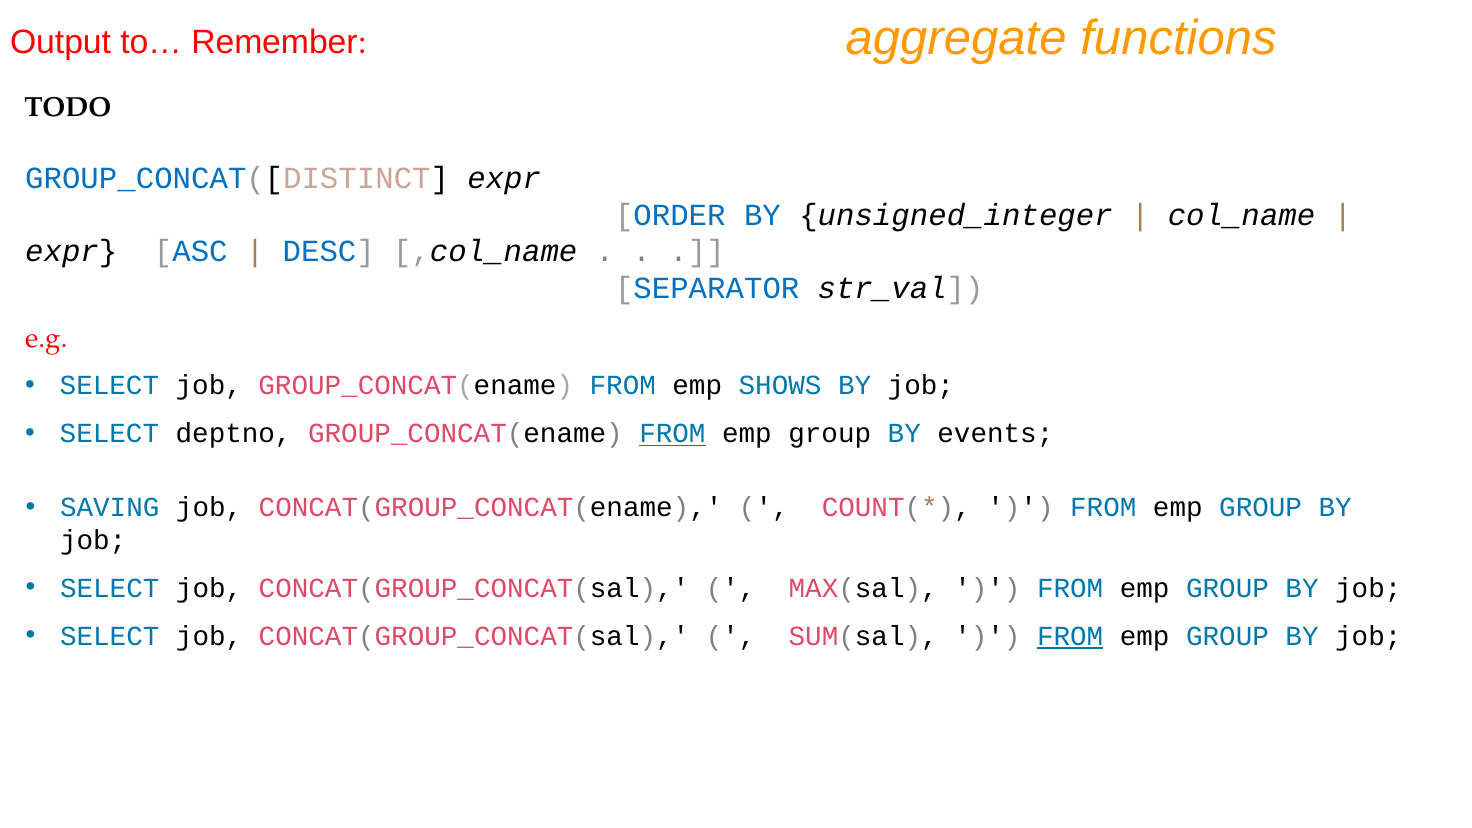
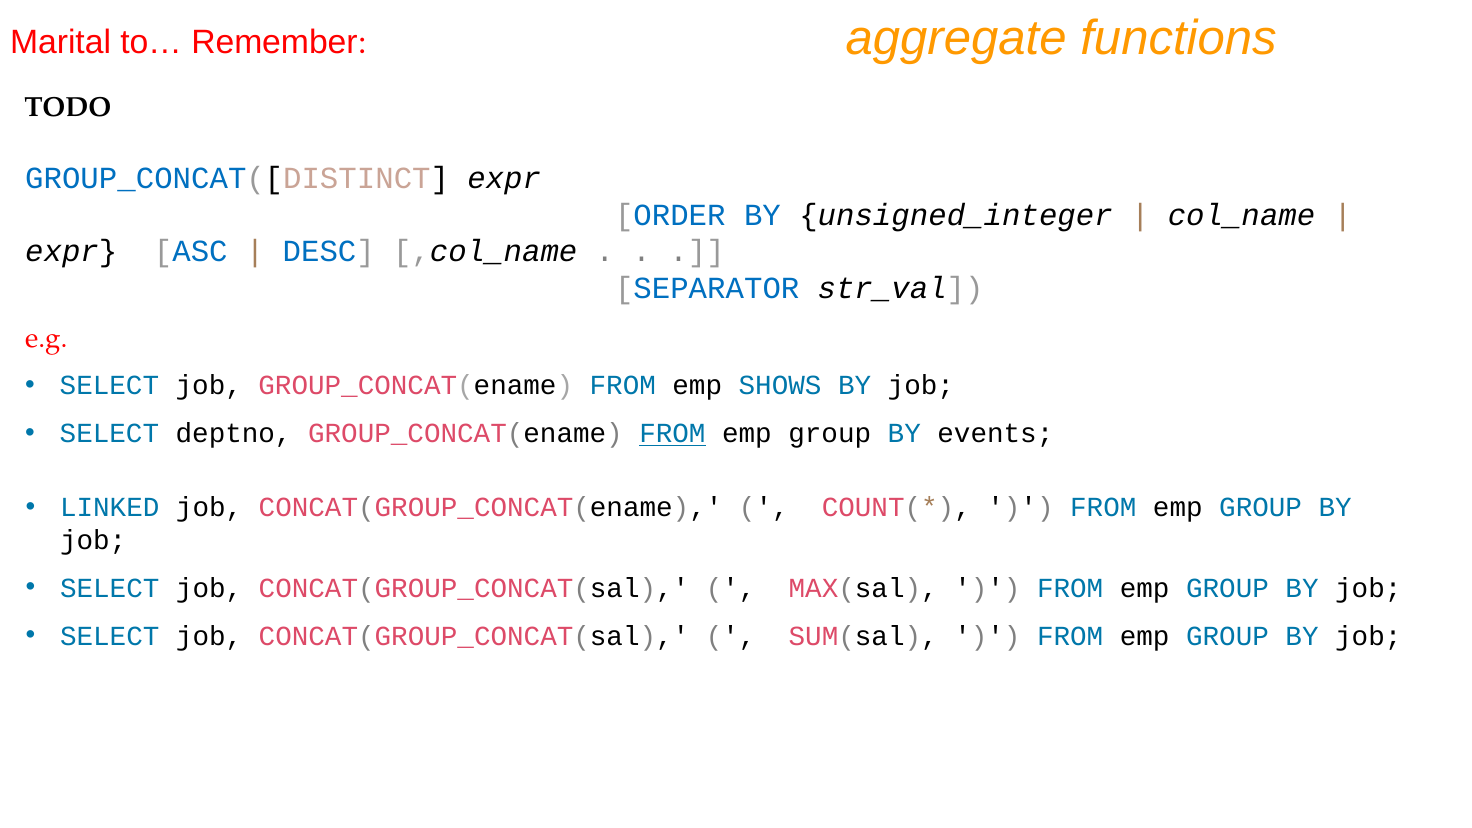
Output: Output -> Marital
SAVING: SAVING -> LINKED
FROM at (1070, 636) underline: present -> none
